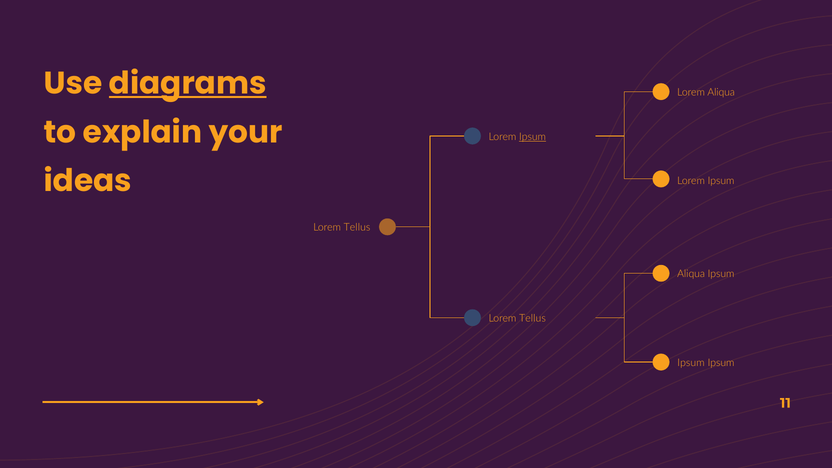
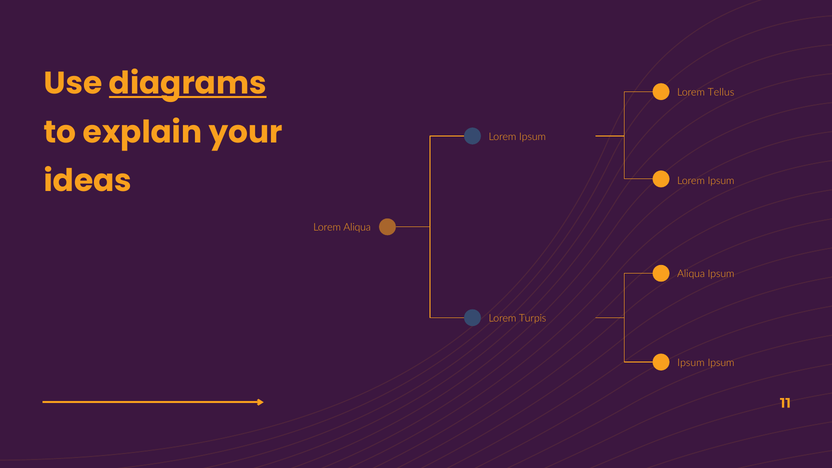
Lorem Aliqua: Aliqua -> Tellus
Ipsum at (533, 137) underline: present -> none
Tellus at (357, 228): Tellus -> Aliqua
Tellus at (532, 318): Tellus -> Turpis
